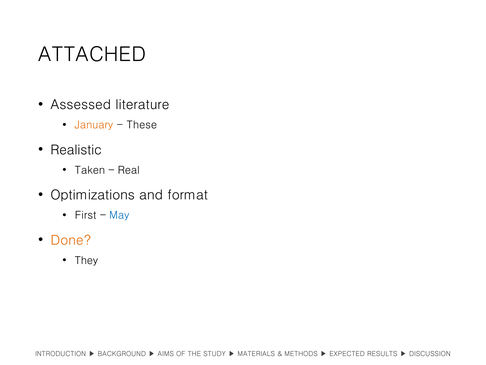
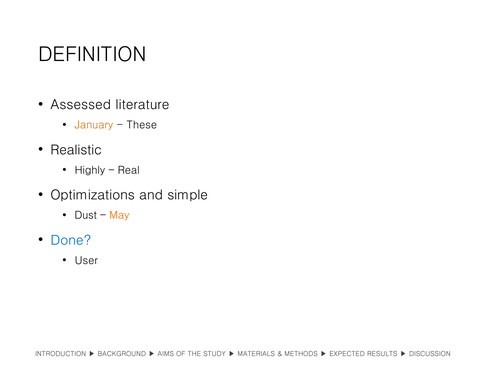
ATTACHED: ATTACHED -> DEFINITION
Taken: Taken -> Highly
format: format -> simple
First: First -> Dust
May colour: blue -> orange
Done colour: orange -> blue
They: They -> User
